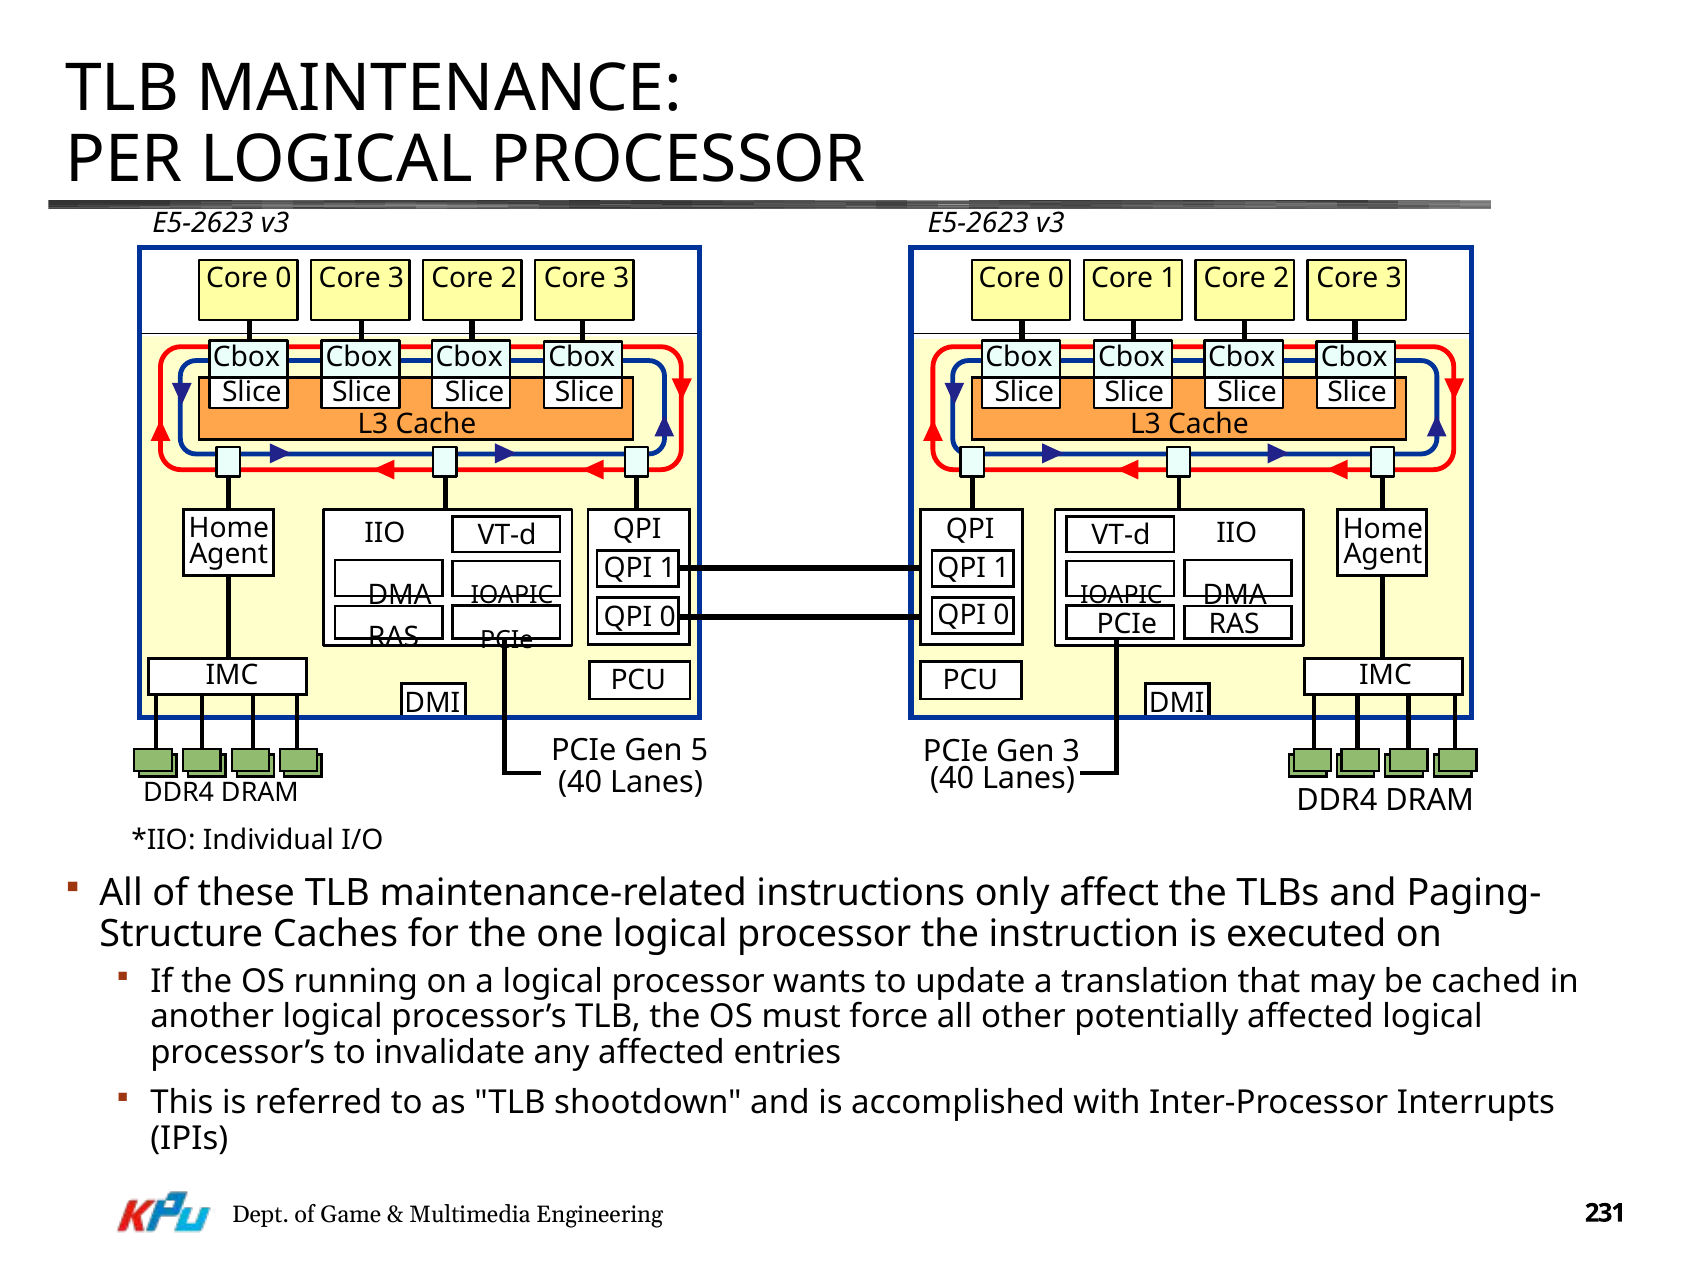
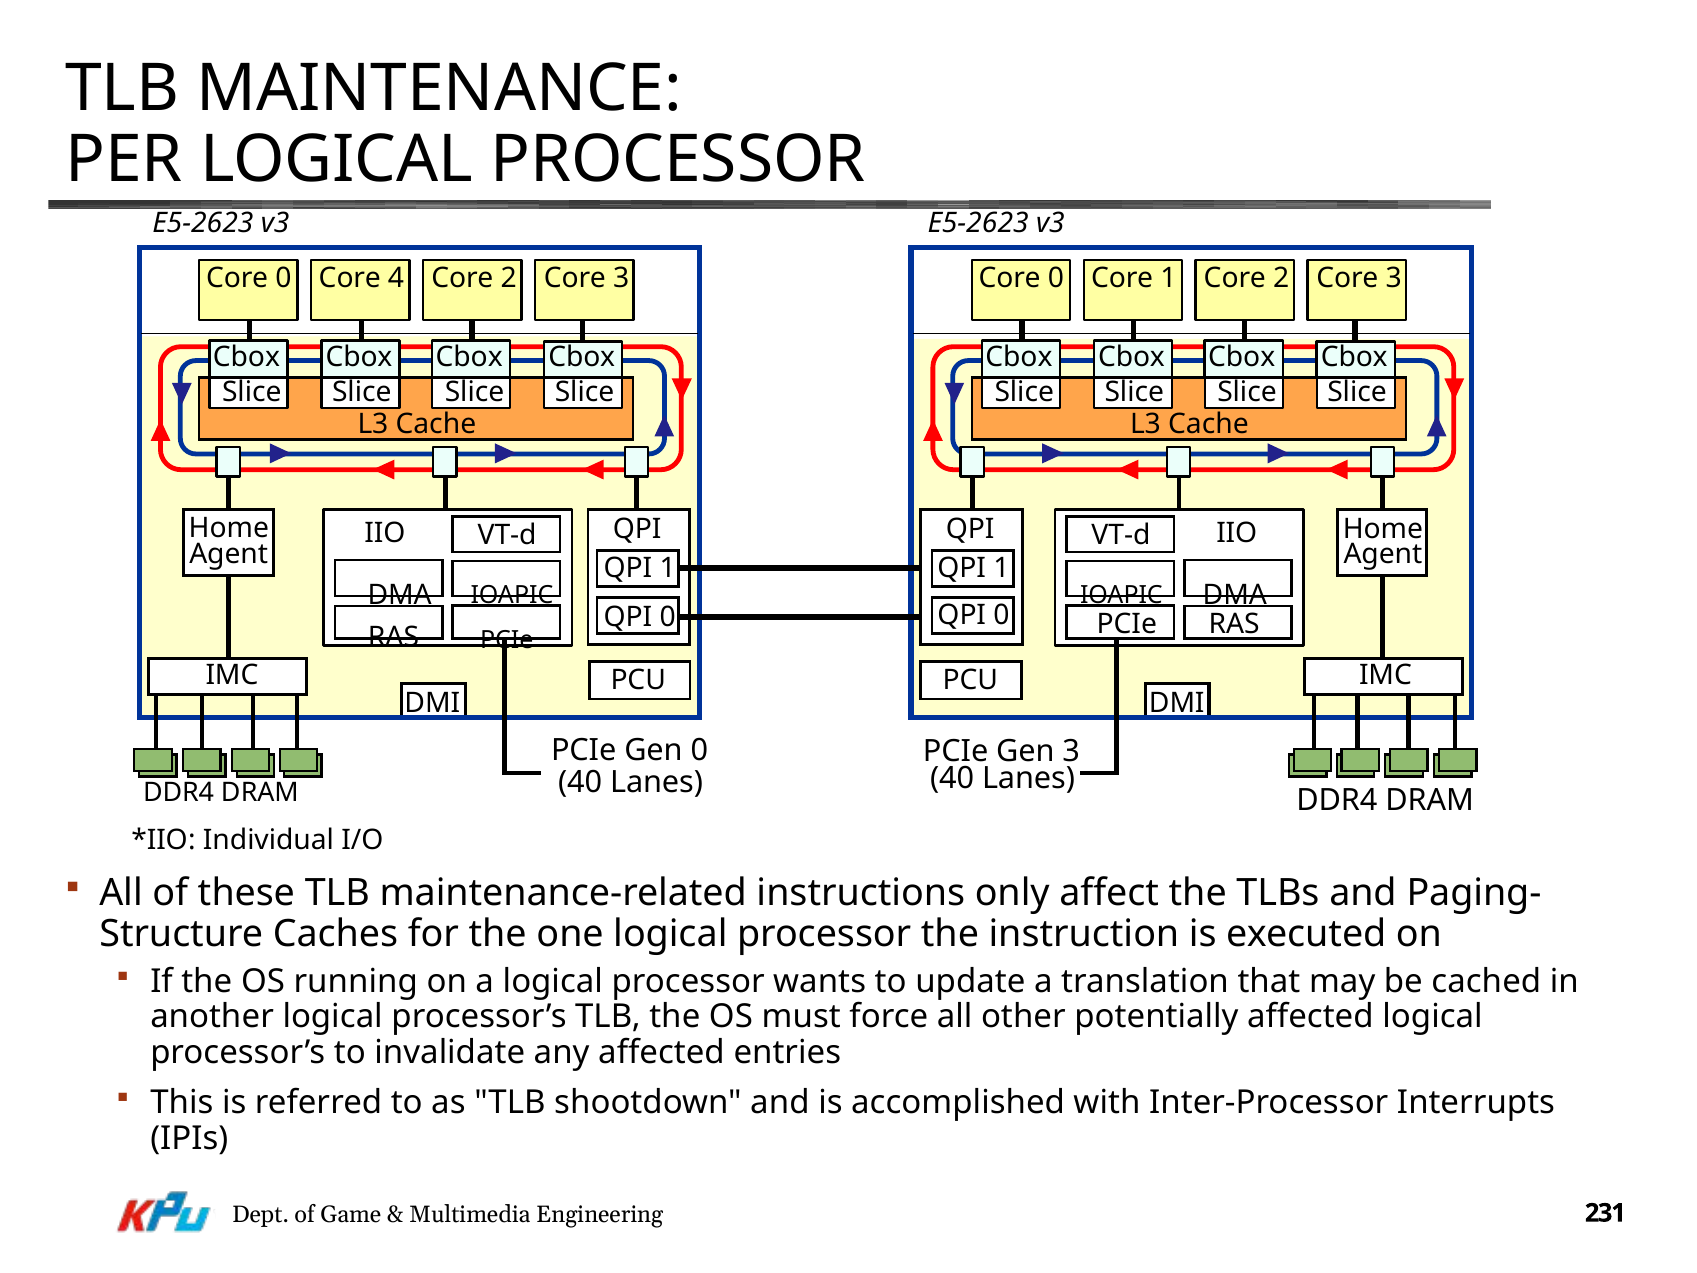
0 Core 3: 3 -> 4
Gen 5: 5 -> 0
